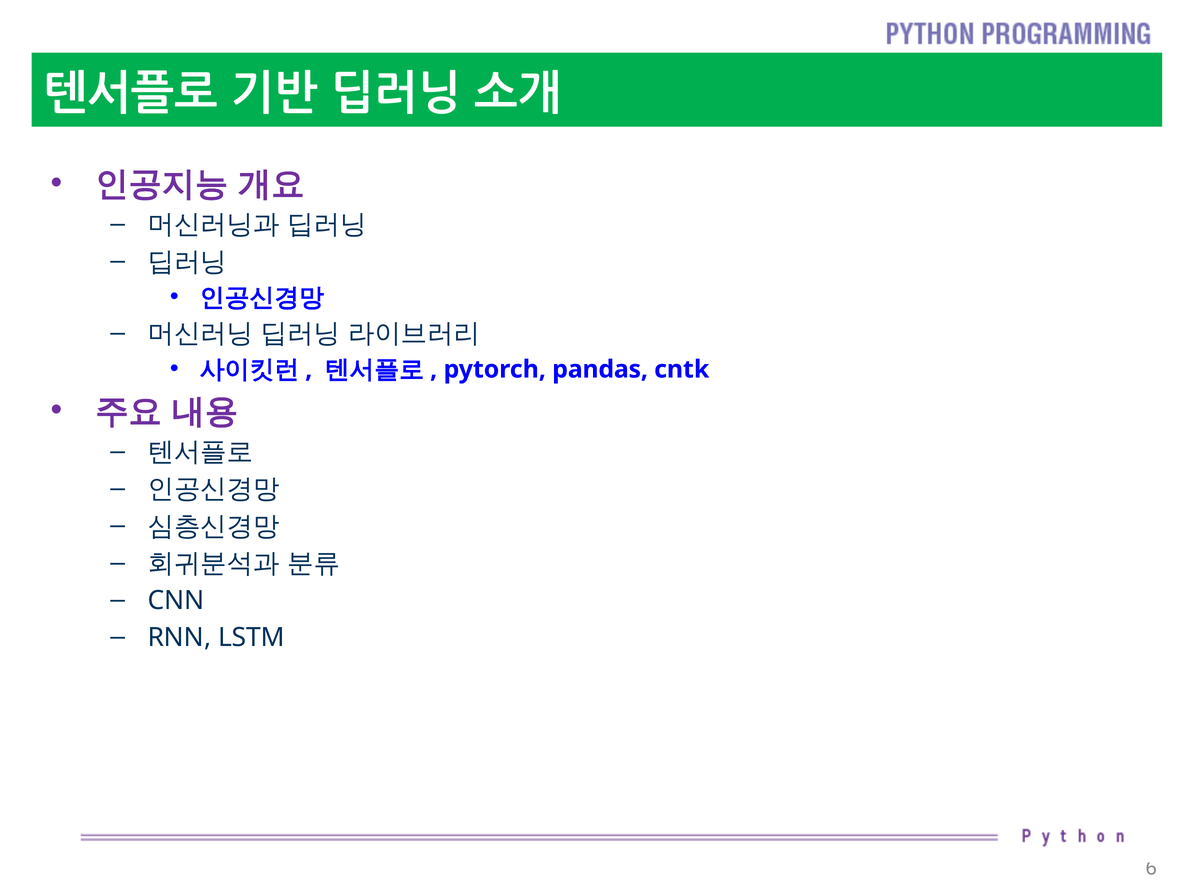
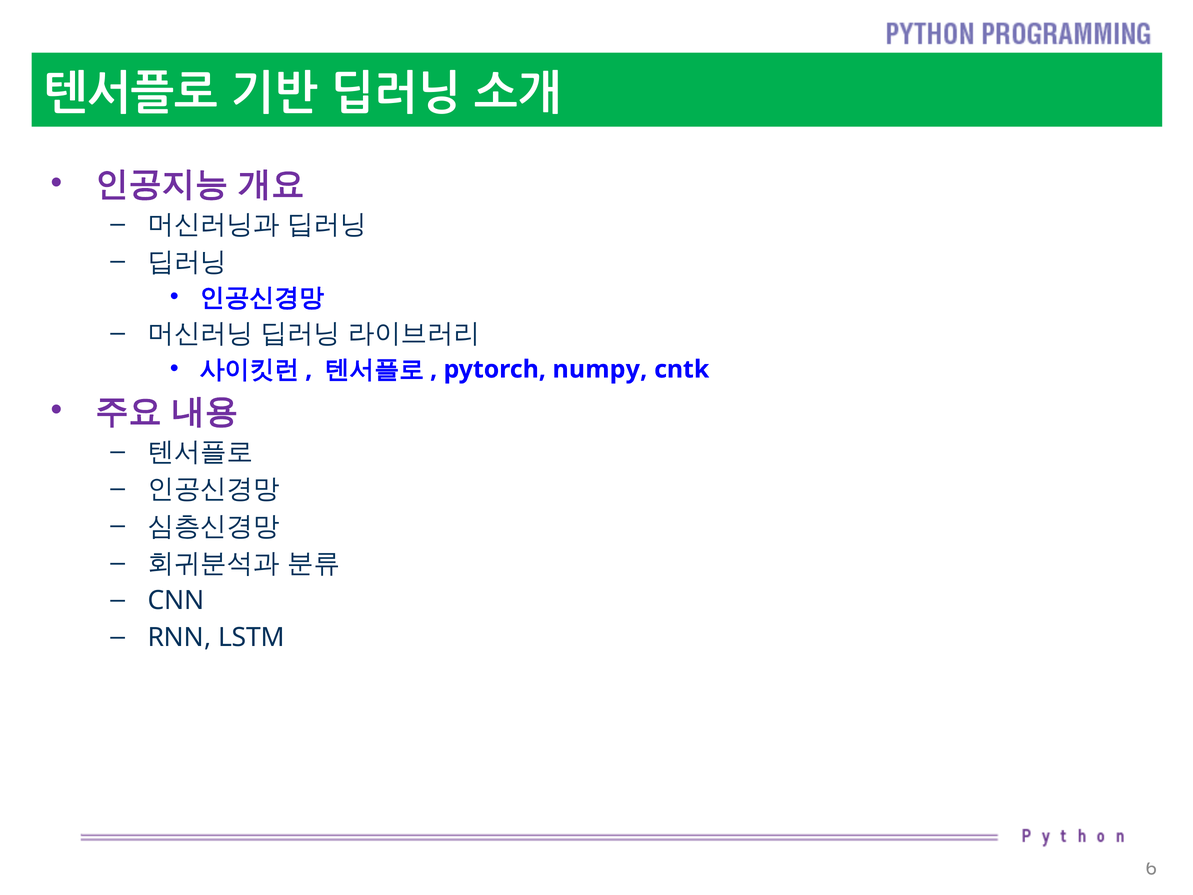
pandas: pandas -> numpy
